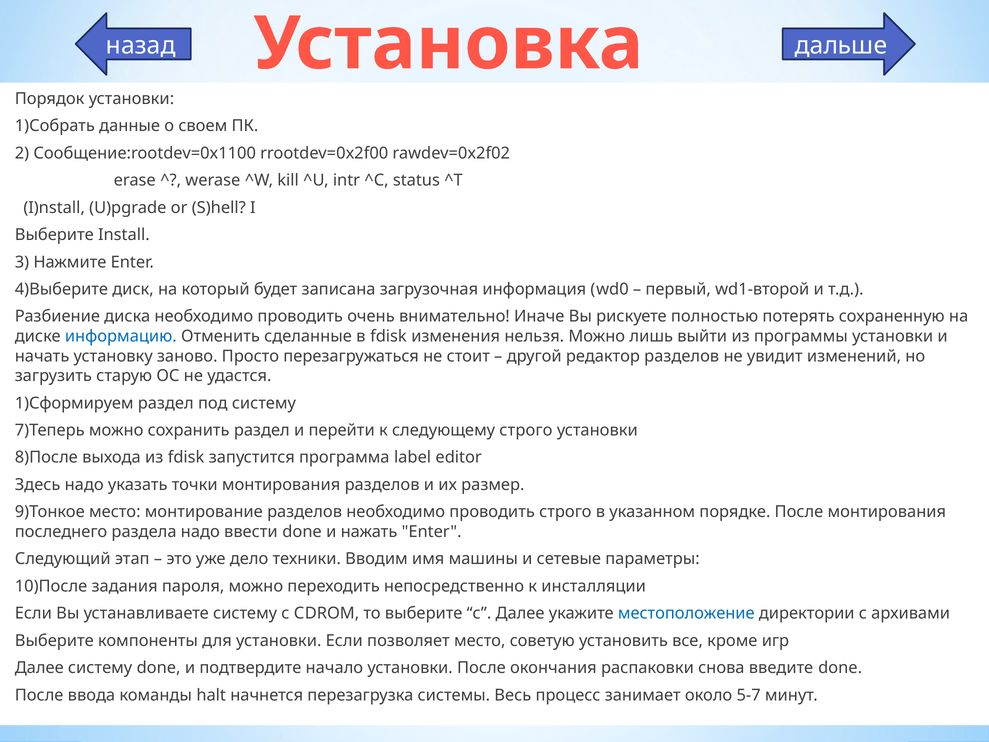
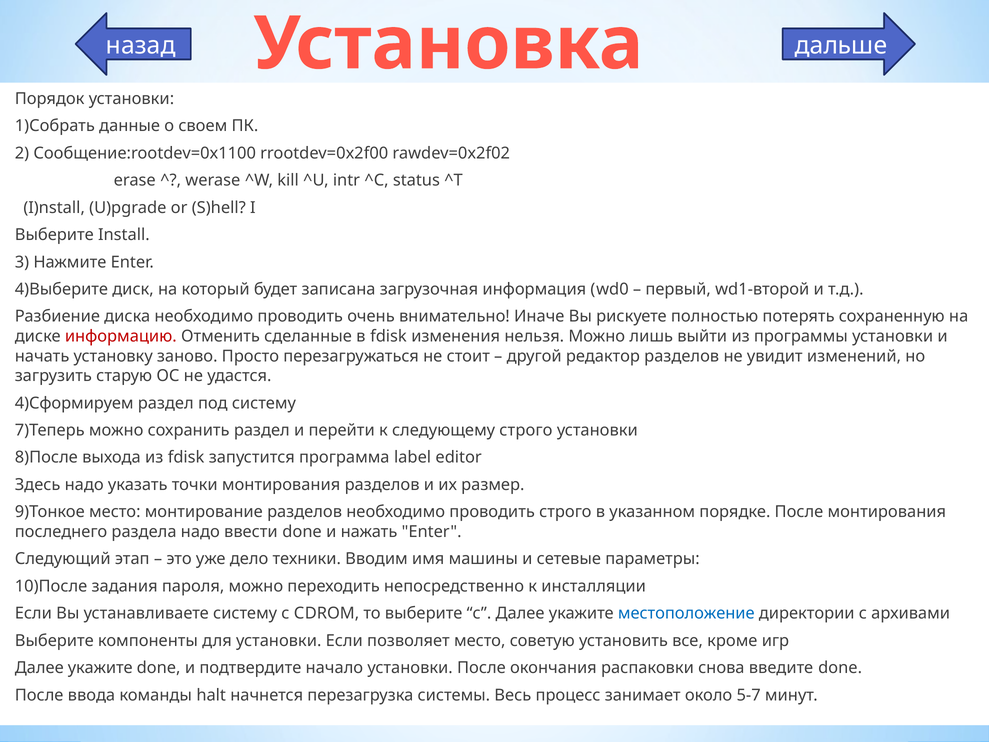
информацию colour: blue -> red
1)Сформируем: 1)Сформируем -> 4)Сформируем
систему at (100, 668): систему -> укажите
